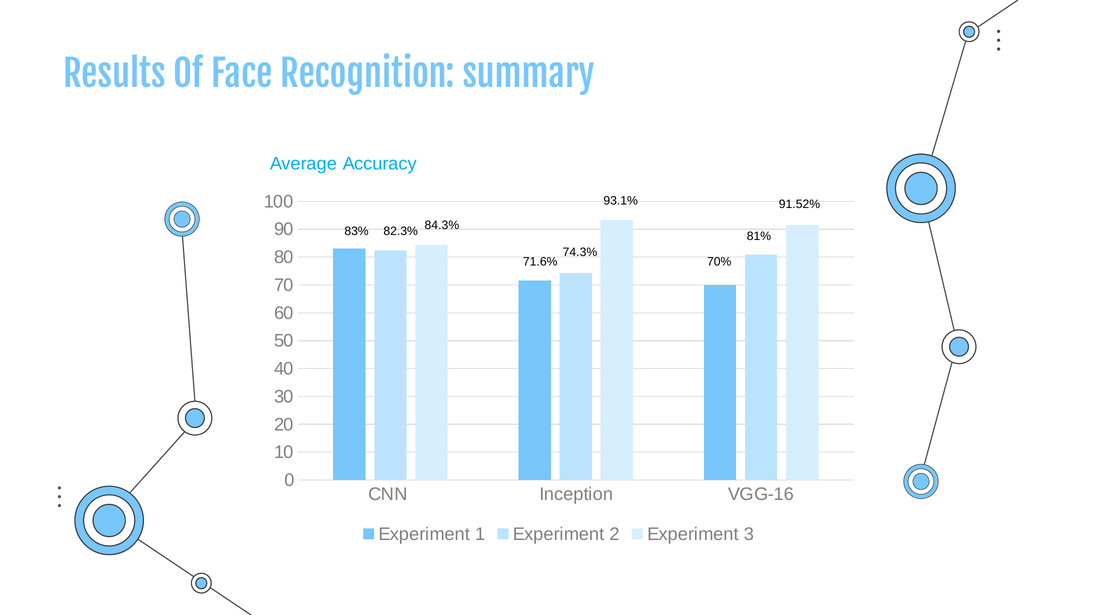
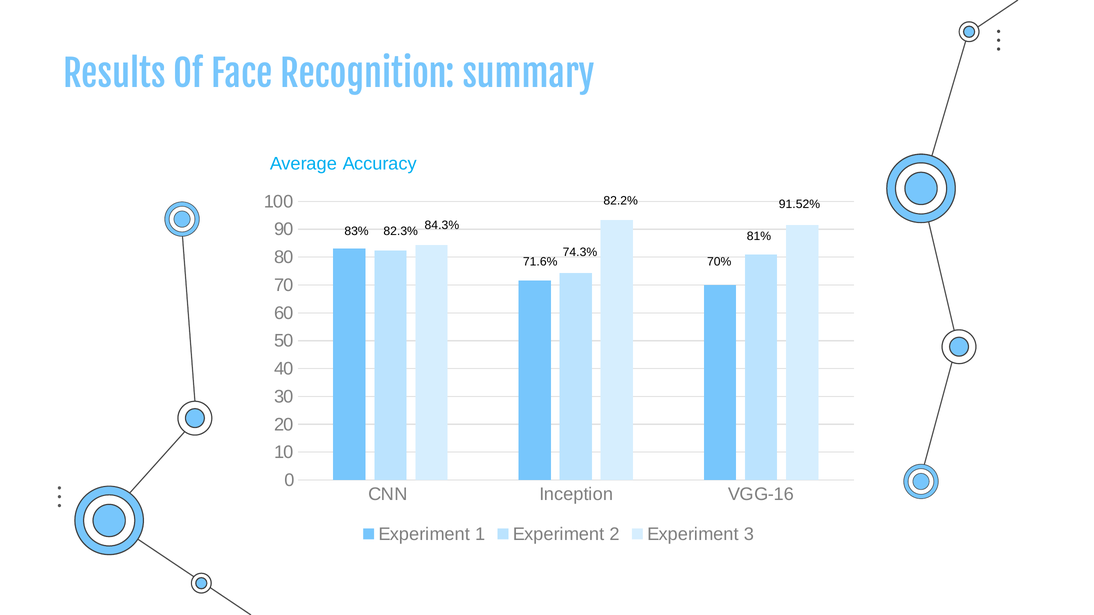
93.1%: 93.1% -> 82.2%
